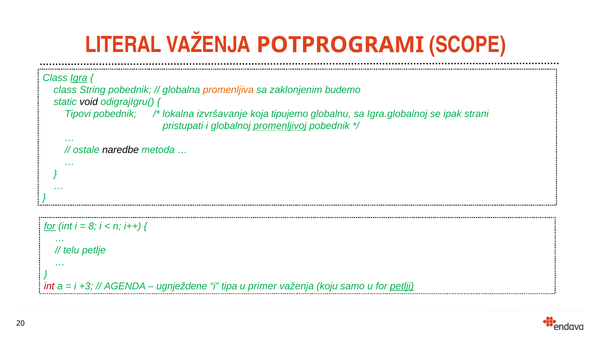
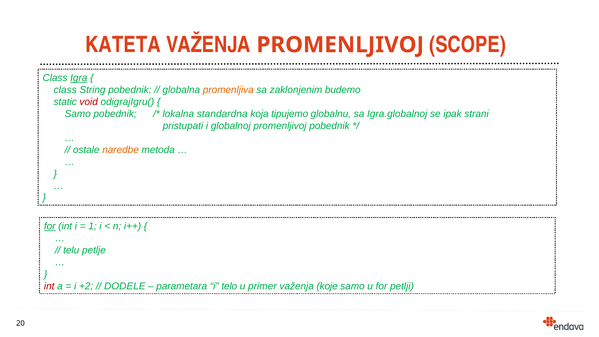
LITERAL: LITERAL -> KATETA
VAŽENJA POTPROGRAMI: POTPROGRAMI -> PROMENLJIVOJ
void colour: black -> red
Tipovi at (78, 114): Tipovi -> Samo
izvršavanje: izvršavanje -> standardna
promenljivoj at (280, 126) underline: present -> none
naredbe colour: black -> orange
8: 8 -> 1
+3: +3 -> +2
AGENDA: AGENDA -> DODELE
ugnježdene: ugnježdene -> parametara
tipa: tipa -> telo
koju: koju -> koje
petlji underline: present -> none
